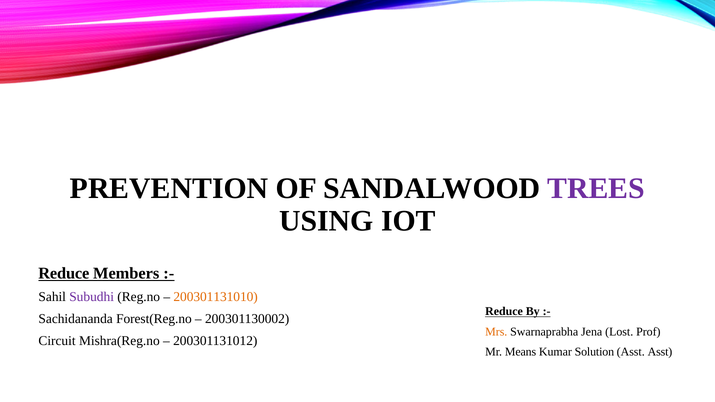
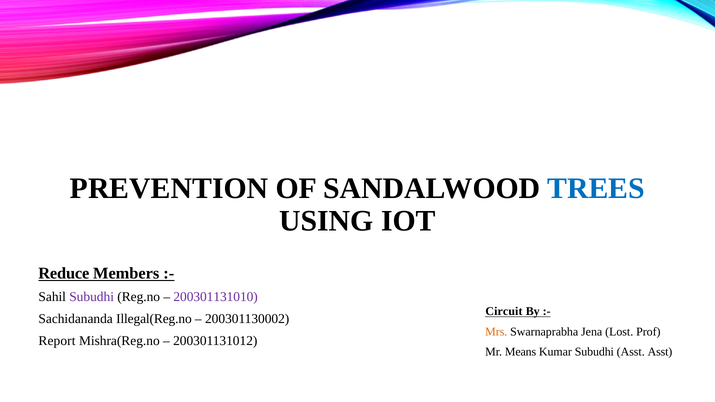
TREES colour: purple -> blue
200301131010 colour: orange -> purple
Reduce at (504, 312): Reduce -> Circuit
Forest(Reg.no: Forest(Reg.no -> Illegal(Reg.no
Circuit: Circuit -> Report
Kumar Solution: Solution -> Subudhi
